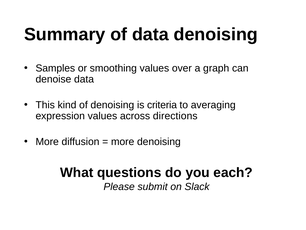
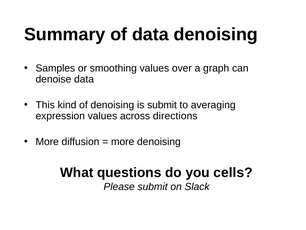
is criteria: criteria -> submit
each: each -> cells
